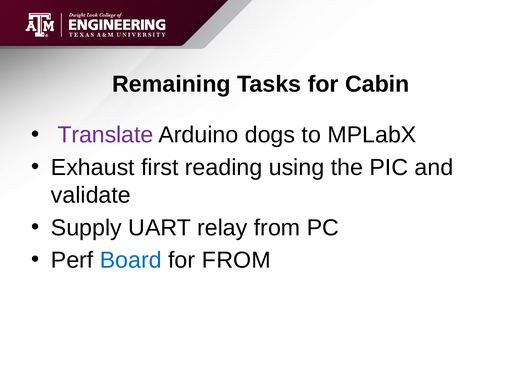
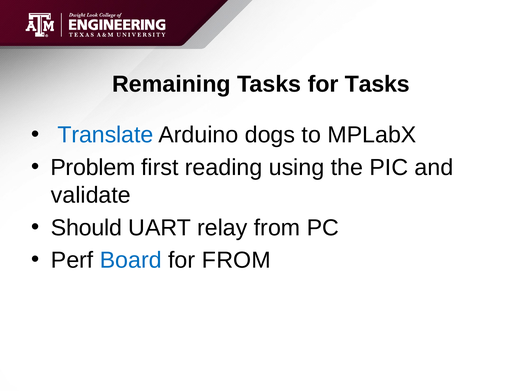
for Cabin: Cabin -> Tasks
Translate colour: purple -> blue
Exhaust: Exhaust -> Problem
Supply: Supply -> Should
